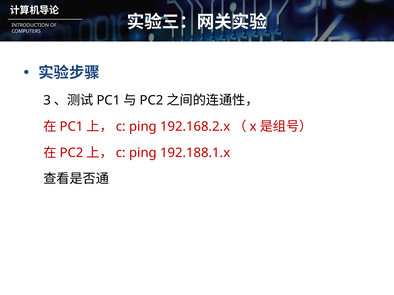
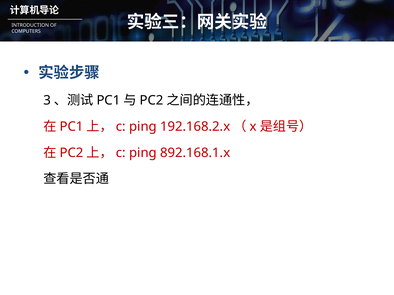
192.188.1.x: 192.188.1.x -> 892.168.1.x
